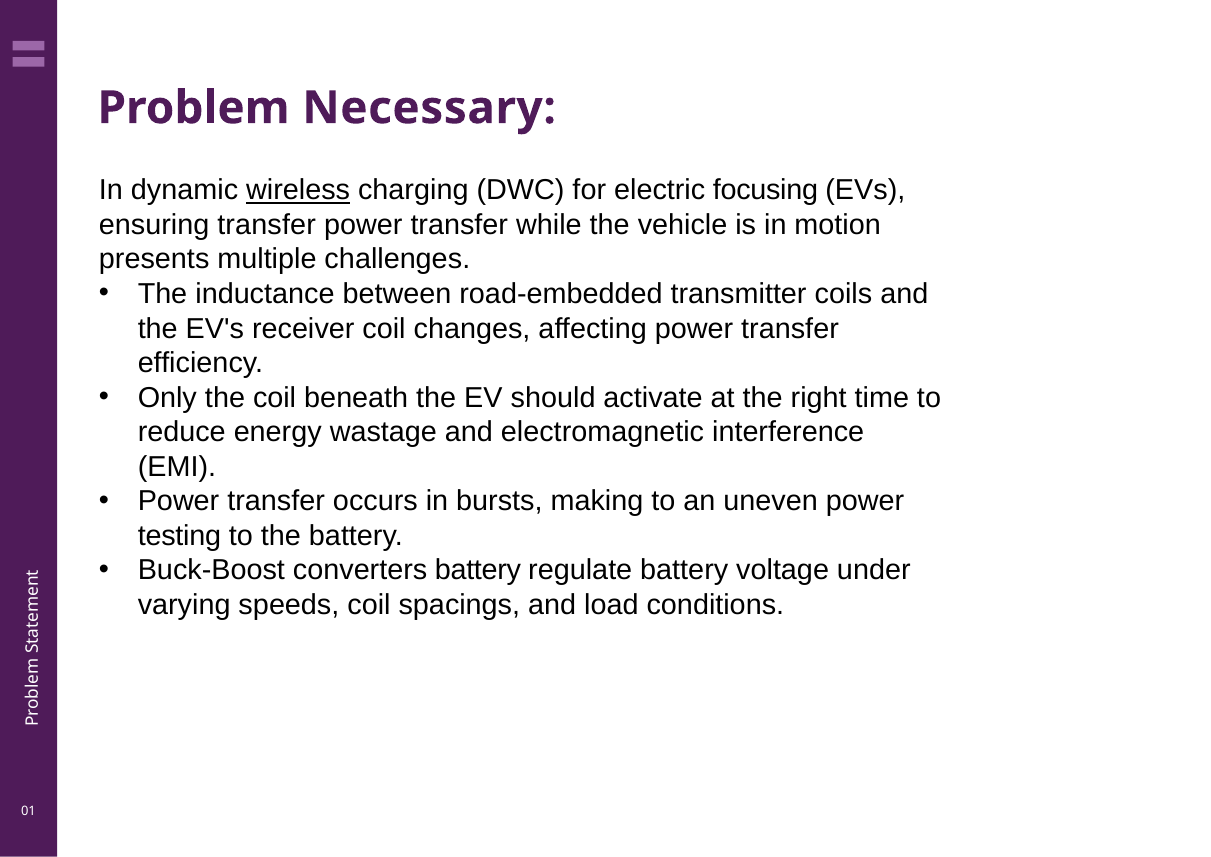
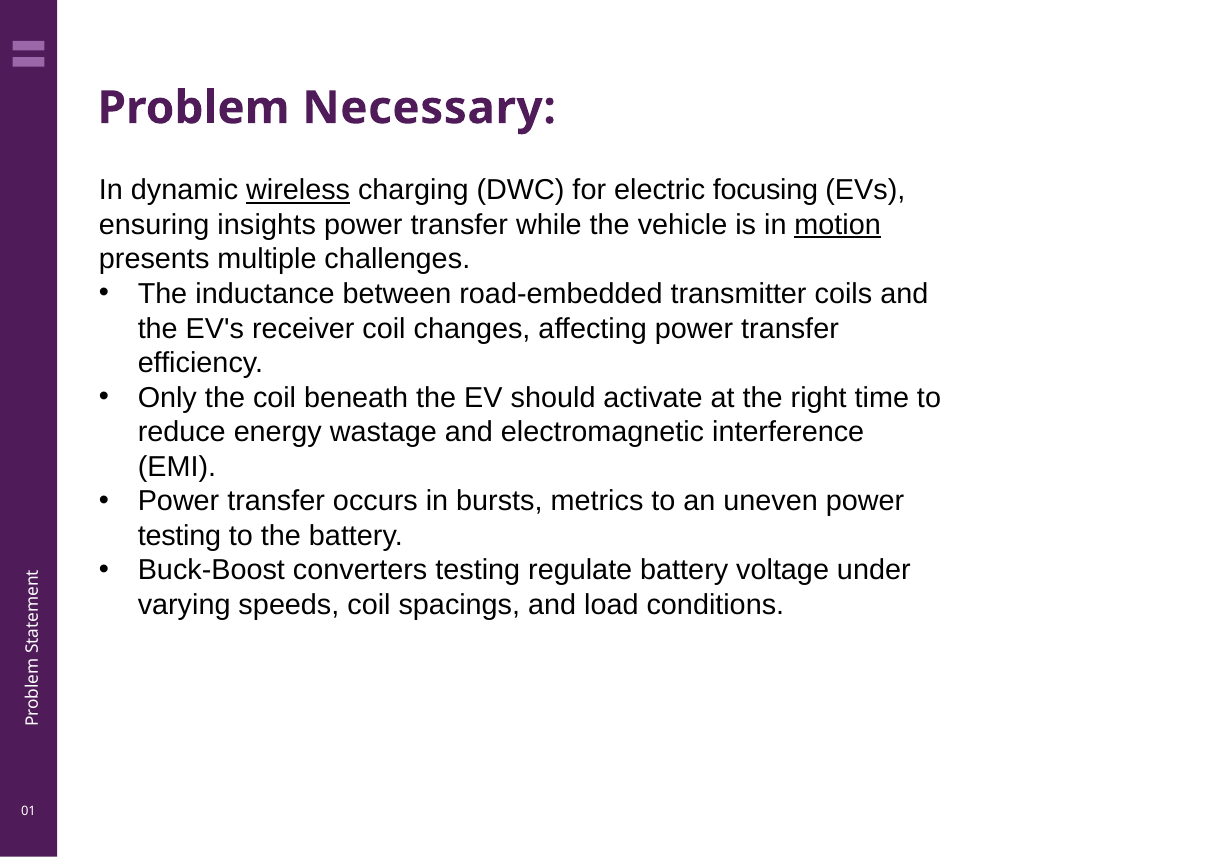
ensuring transfer: transfer -> insights
motion underline: none -> present
making: making -> metrics
converters battery: battery -> testing
